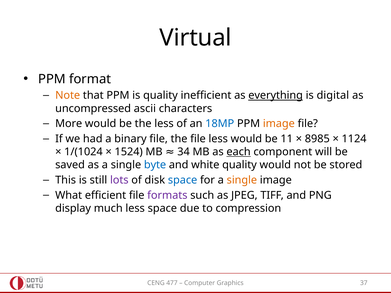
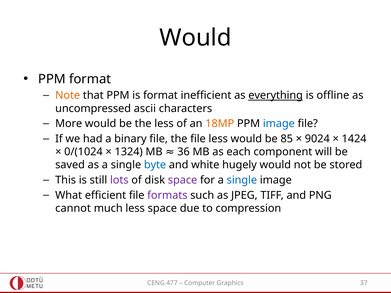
Virtual at (196, 38): Virtual -> Would
is quality: quality -> format
digital: digital -> offline
18MP colour: blue -> orange
image at (279, 124) colour: orange -> blue
11: 11 -> 85
8985: 8985 -> 9024
1124: 1124 -> 1424
1/(1024: 1/(1024 -> 0/(1024
1524: 1524 -> 1324
34: 34 -> 36
each underline: present -> none
white quality: quality -> hugely
space at (183, 180) colour: blue -> purple
single at (242, 180) colour: orange -> blue
display: display -> cannot
